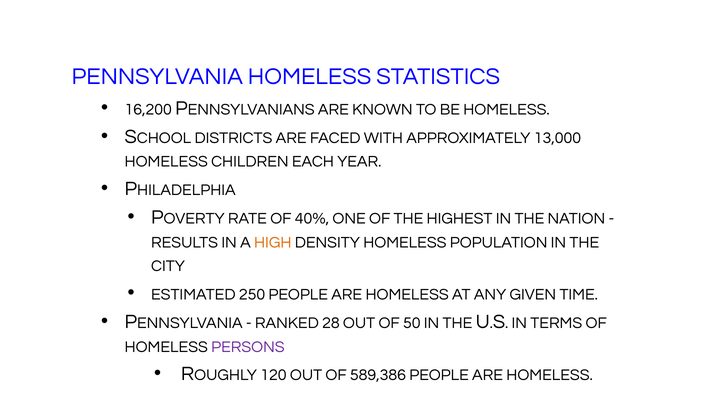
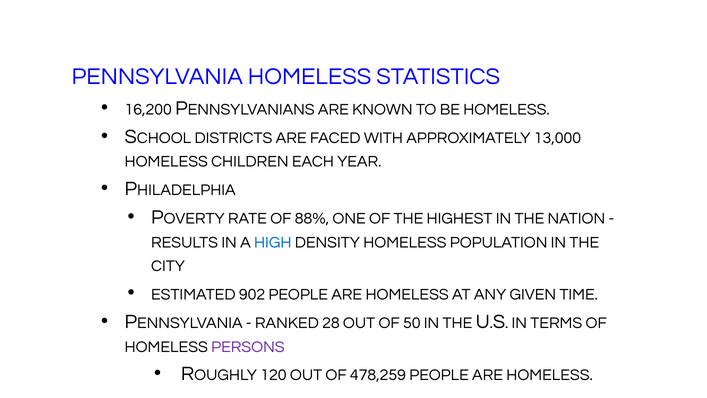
40%: 40% -> 88%
HIGH colour: orange -> blue
250: 250 -> 902
589,386: 589,386 -> 478,259
